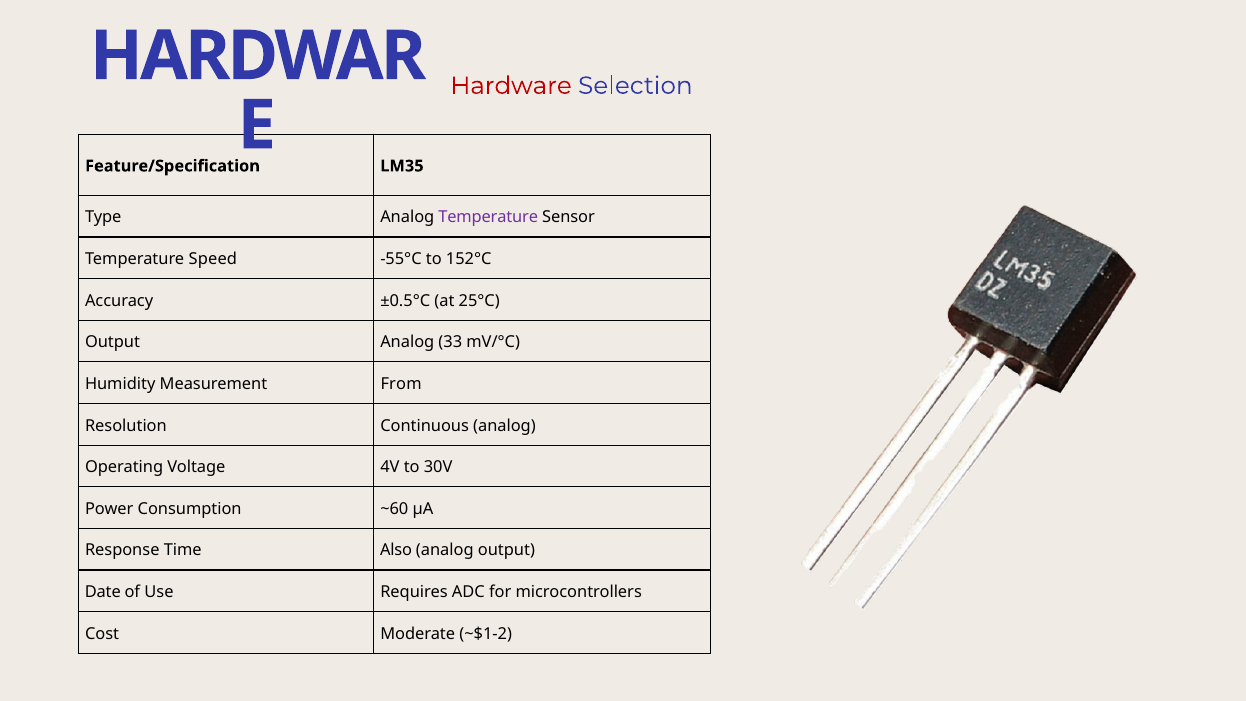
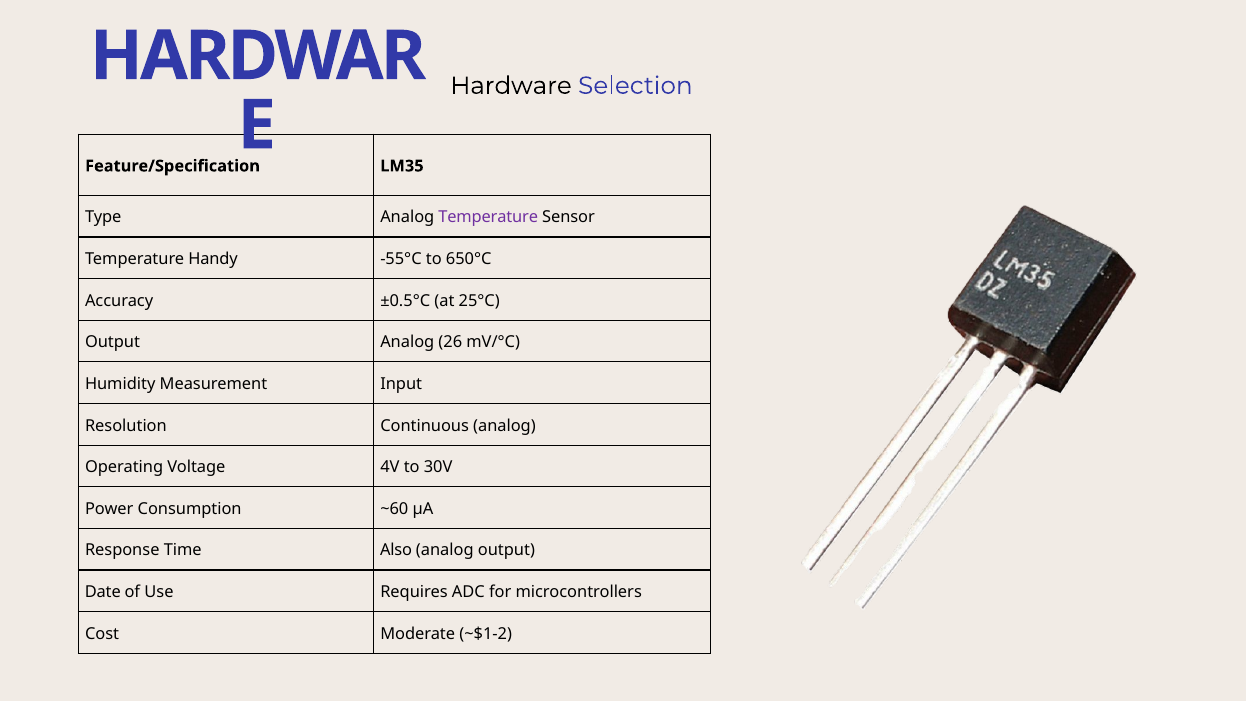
Hardware colour: red -> black
Speed: Speed -> Handy
152°C: 152°C -> 650°C
33: 33 -> 26
From: From -> Input
